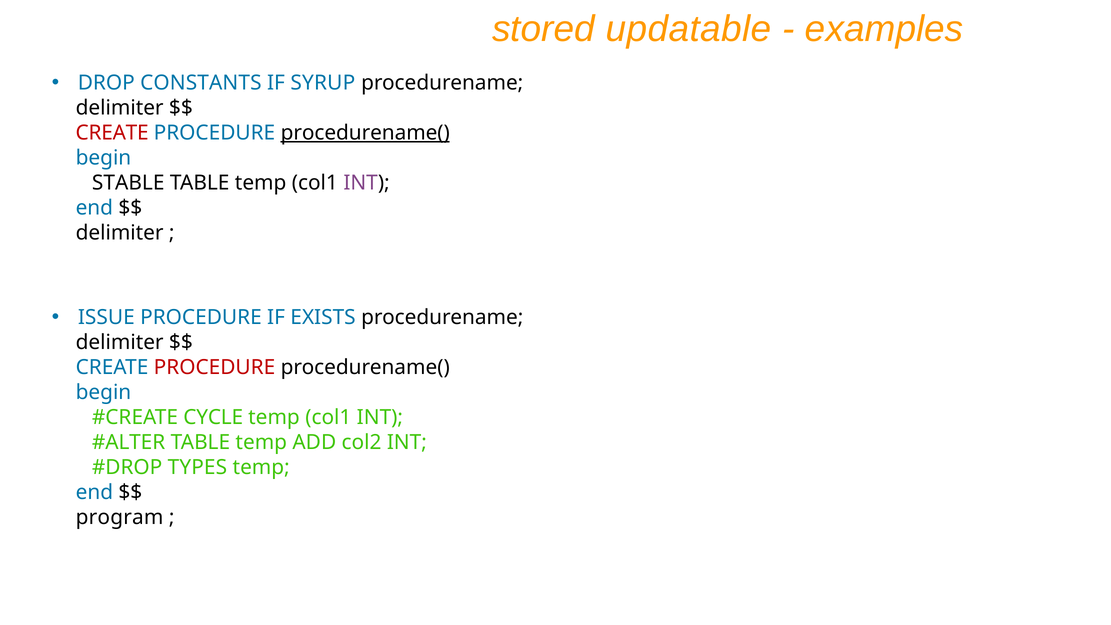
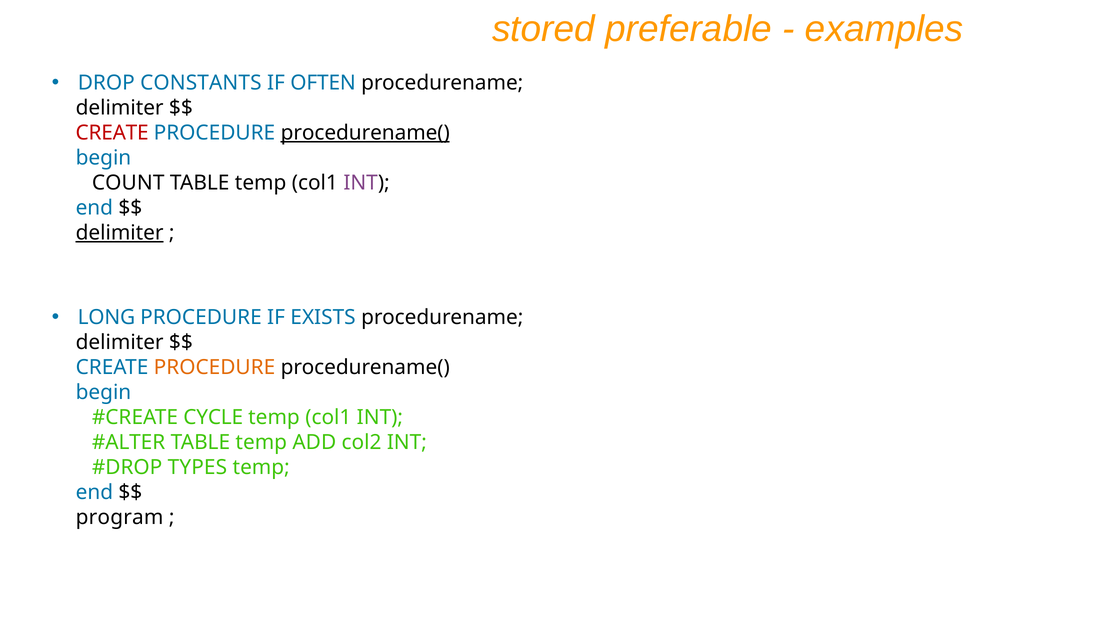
updatable: updatable -> preferable
SYRUP: SYRUP -> OFTEN
STABLE: STABLE -> COUNT
delimiter at (120, 233) underline: none -> present
ISSUE: ISSUE -> LONG
PROCEDURE at (214, 367) colour: red -> orange
